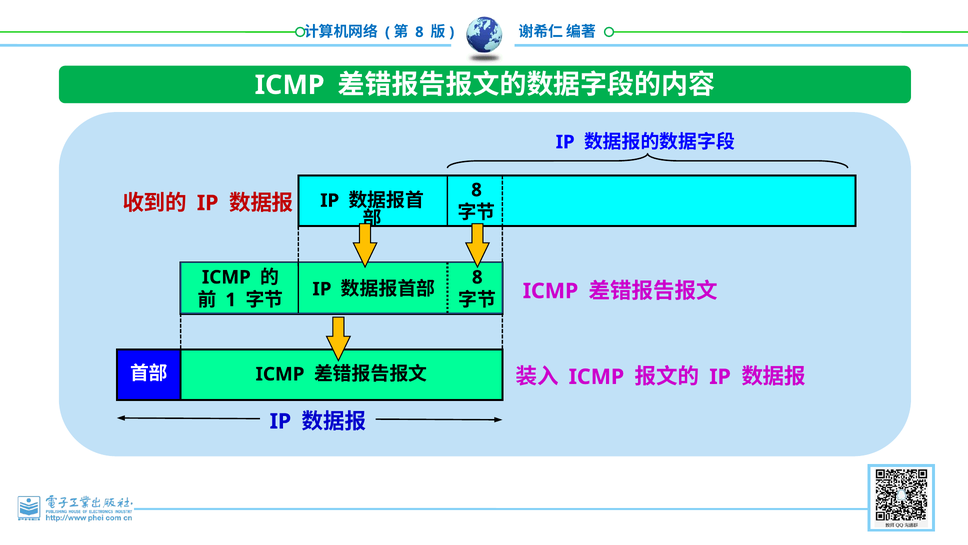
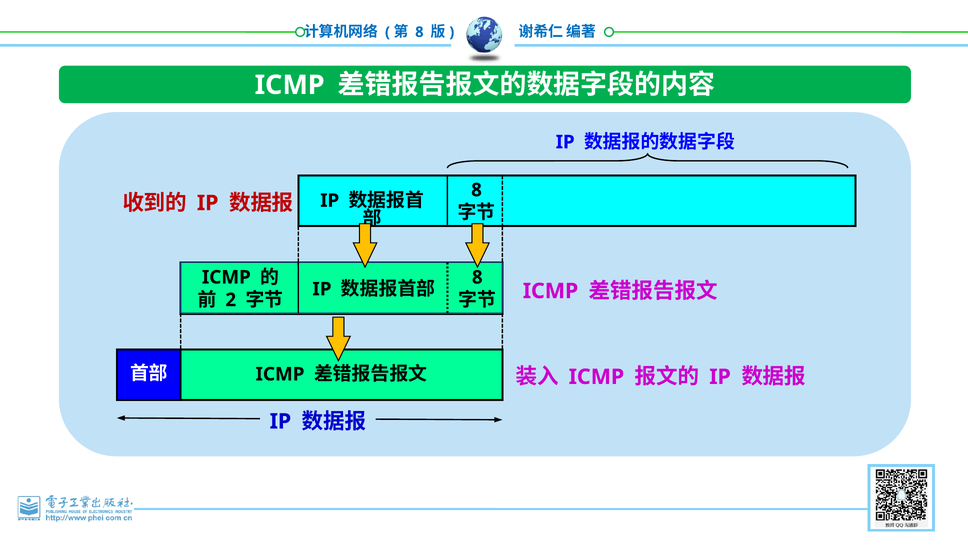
1: 1 -> 2
